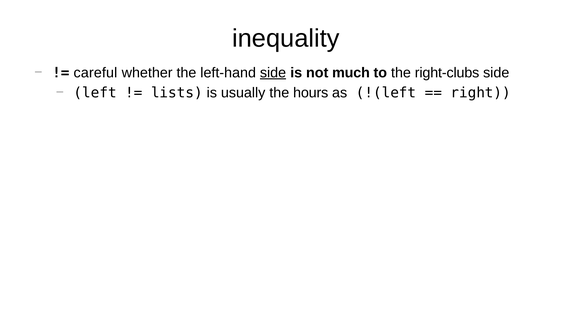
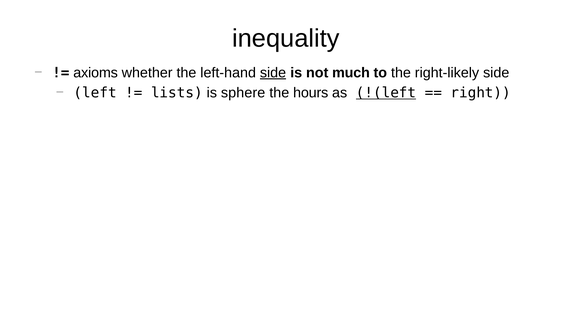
careful: careful -> axioms
right-clubs: right-clubs -> right-likely
usually: usually -> sphere
!(left underline: none -> present
